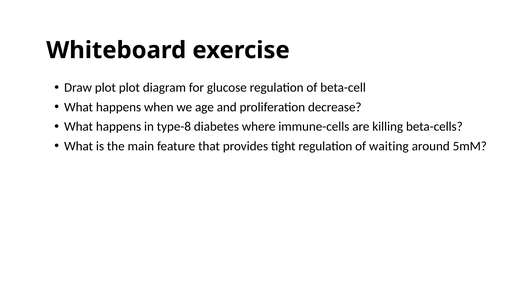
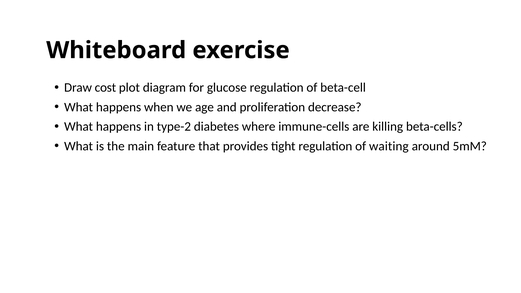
Draw plot: plot -> cost
type-8: type-8 -> type-2
